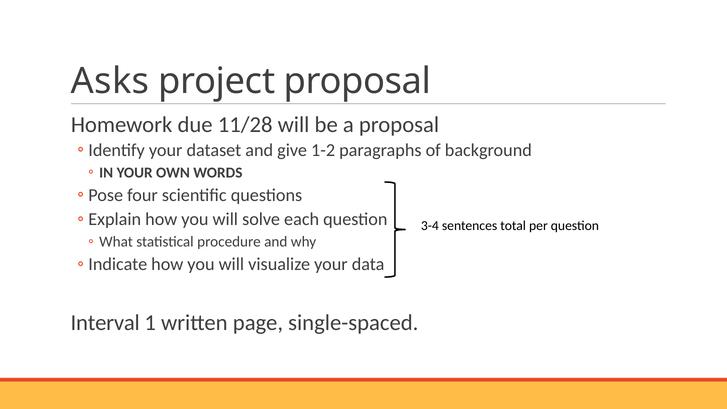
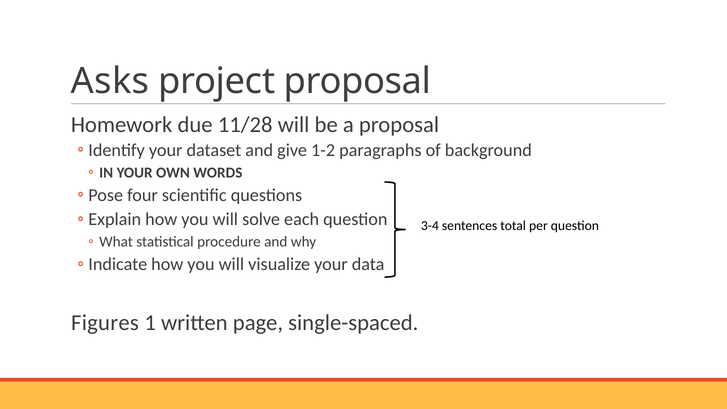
Interval: Interval -> Figures
